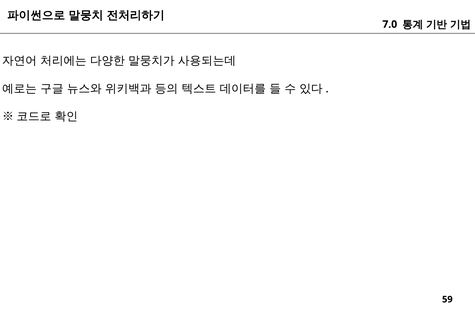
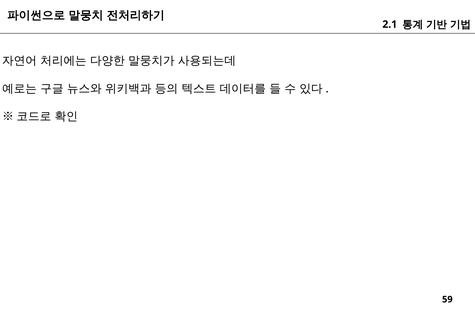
7.0: 7.0 -> 2.1
